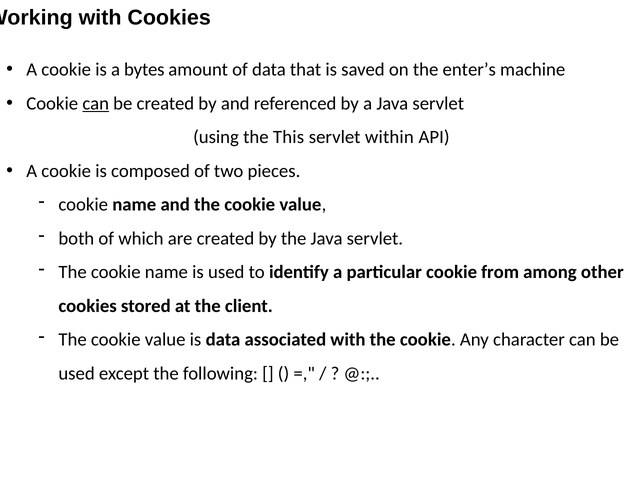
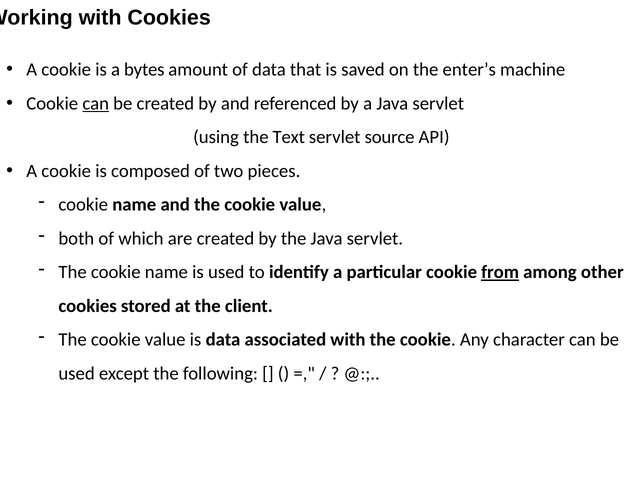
This: This -> Text
within: within -> source
from underline: none -> present
